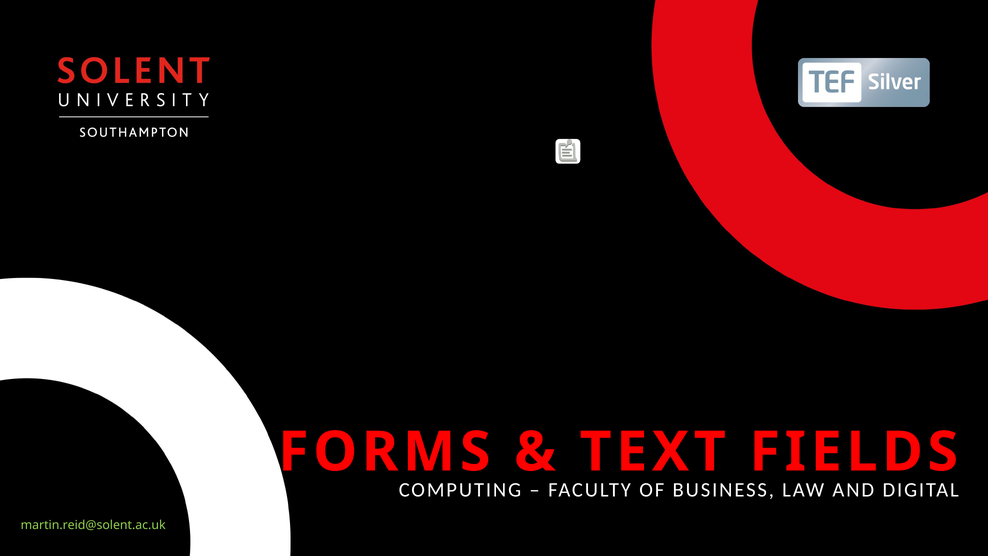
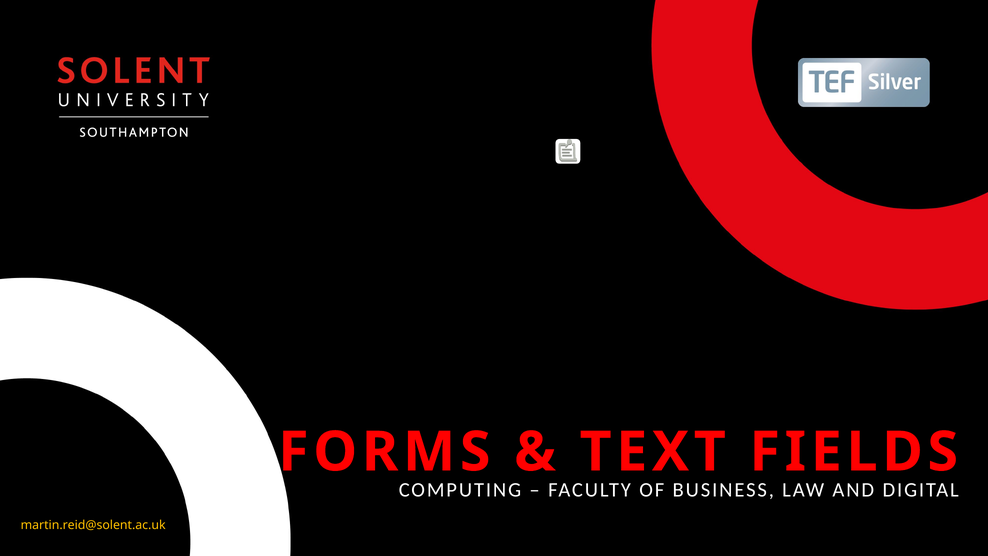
martin.reid@solent.ac.uk colour: light green -> yellow
